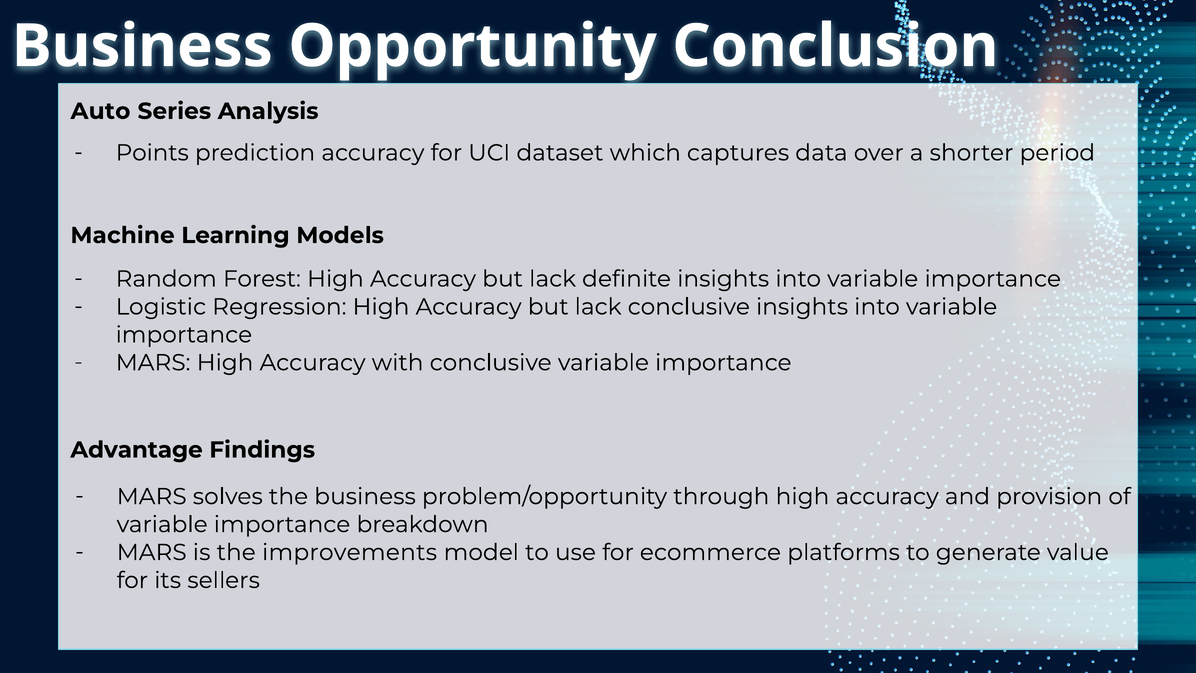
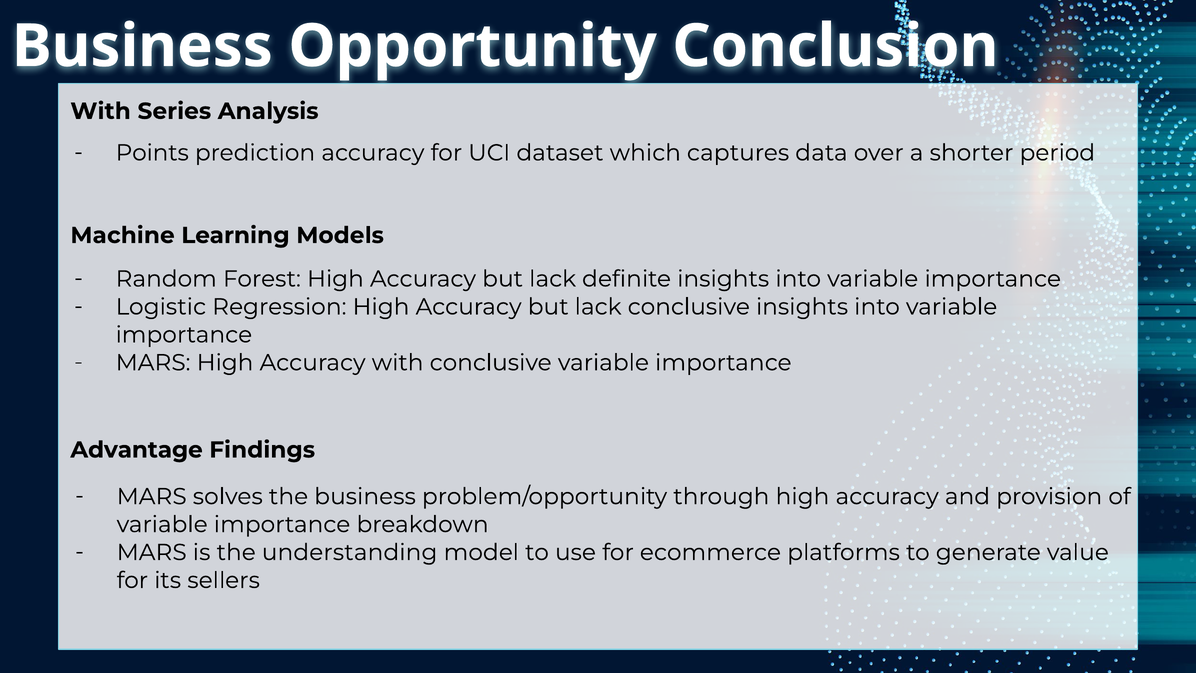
Auto at (101, 111): Auto -> With
improvements: improvements -> understanding
